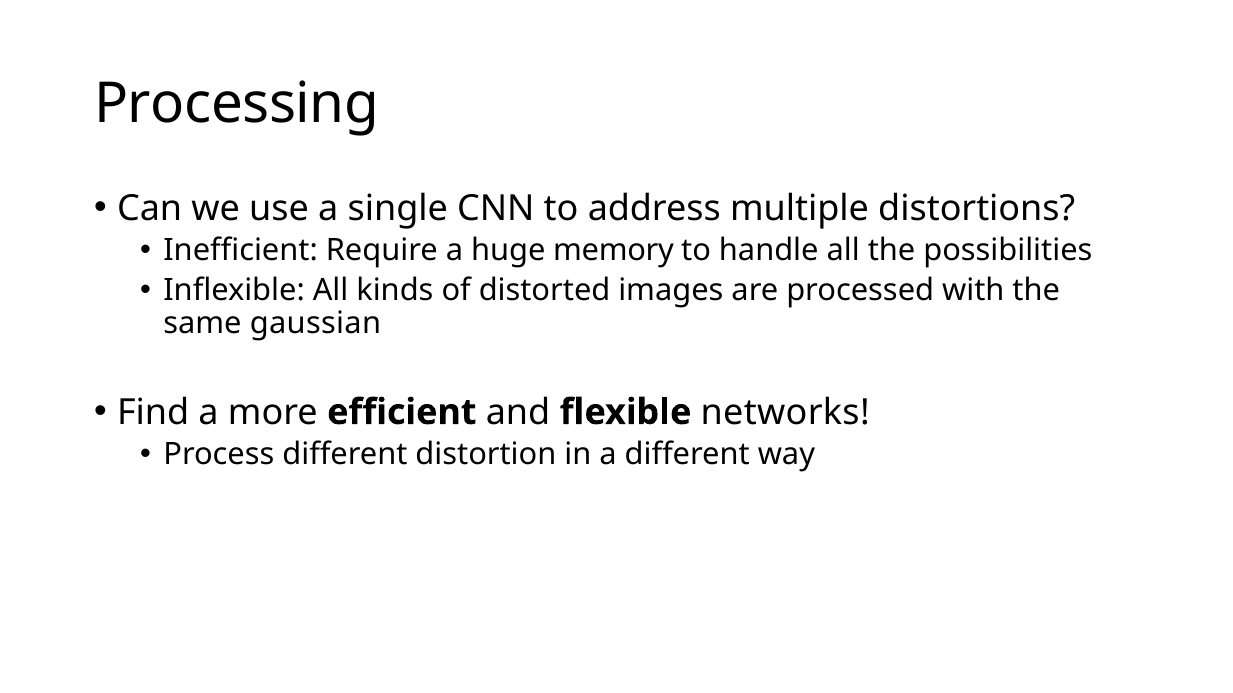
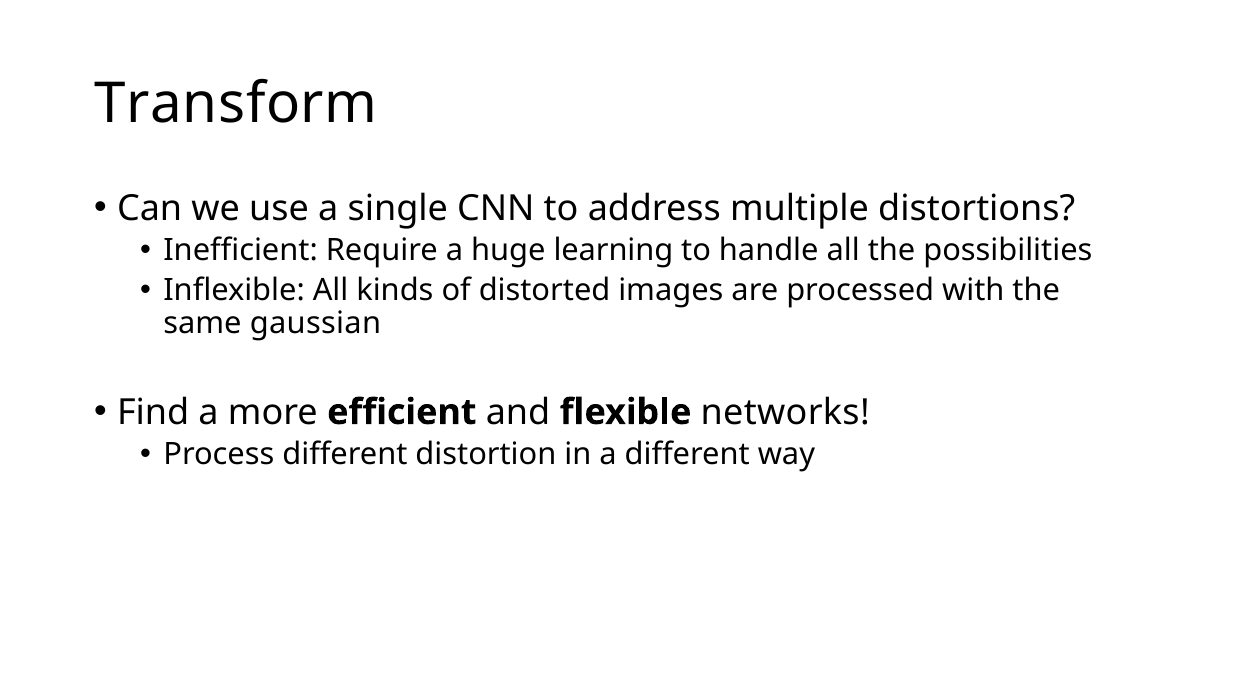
Processing: Processing -> Transform
memory: memory -> learning
